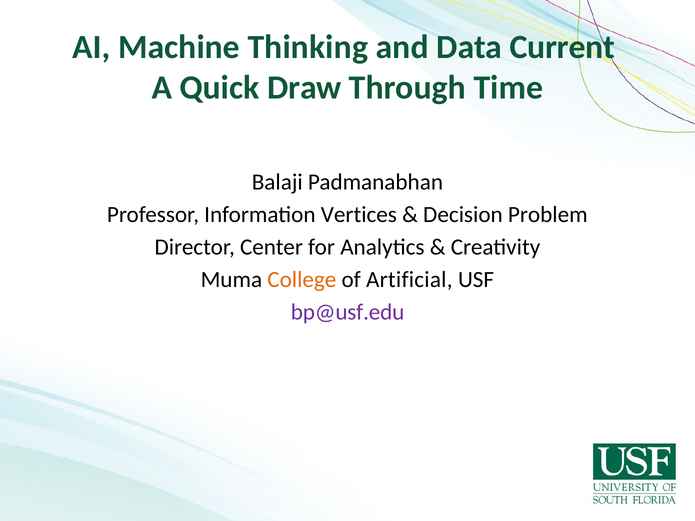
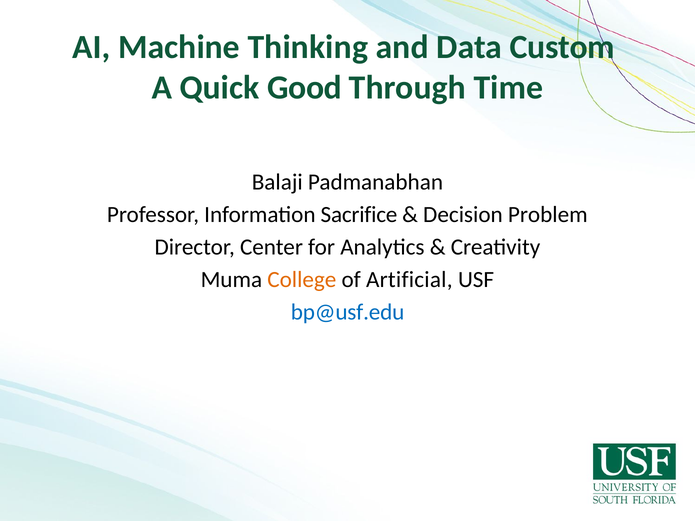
Current: Current -> Custom
Draw: Draw -> Good
Vertices: Vertices -> Sacrifice
bp@usf.edu colour: purple -> blue
